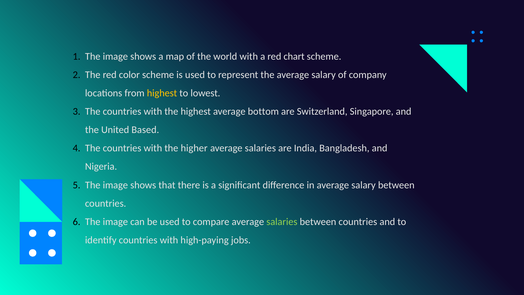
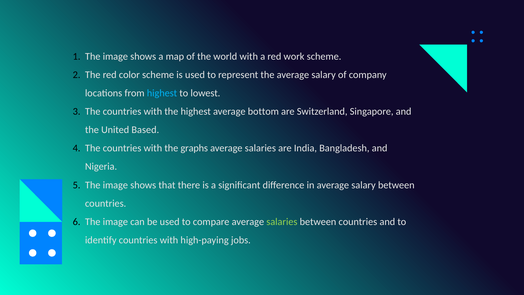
chart: chart -> work
highest at (162, 93) colour: yellow -> light blue
higher: higher -> graphs
